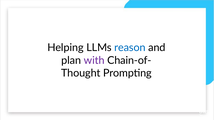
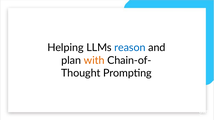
with colour: purple -> orange
